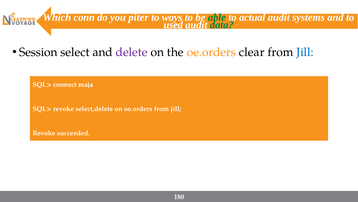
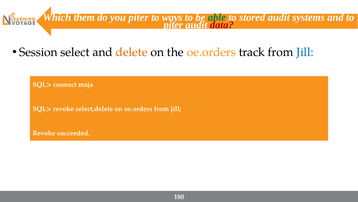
conn: conn -> them
actual: actual -> stored
used at (173, 25): used -> piter
data colour: green -> red
delete colour: purple -> orange
clear: clear -> track
